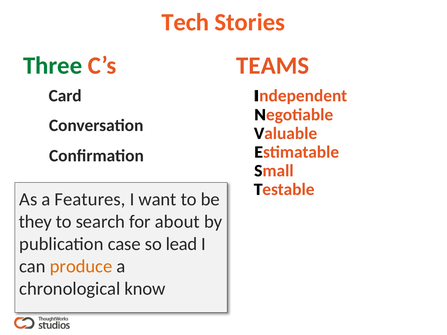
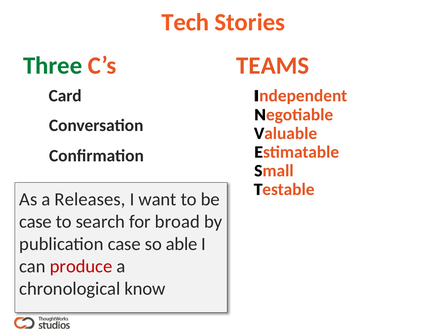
Features: Features -> Releases
they at (35, 222): they -> case
about: about -> broad
lead: lead -> able
produce colour: orange -> red
